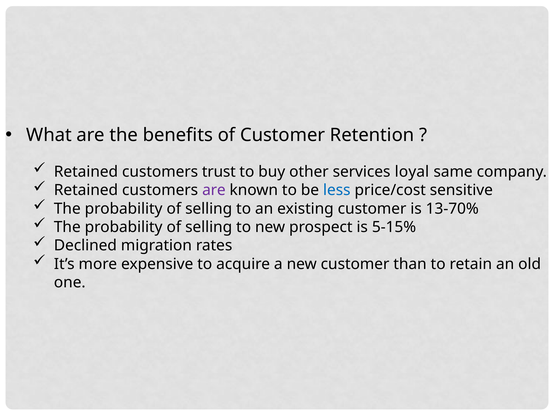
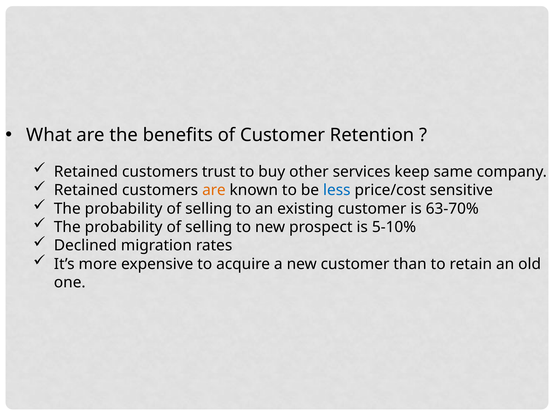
loyal: loyal -> keep
are at (214, 190) colour: purple -> orange
13-70%: 13-70% -> 63-70%
5-15%: 5-15% -> 5-10%
